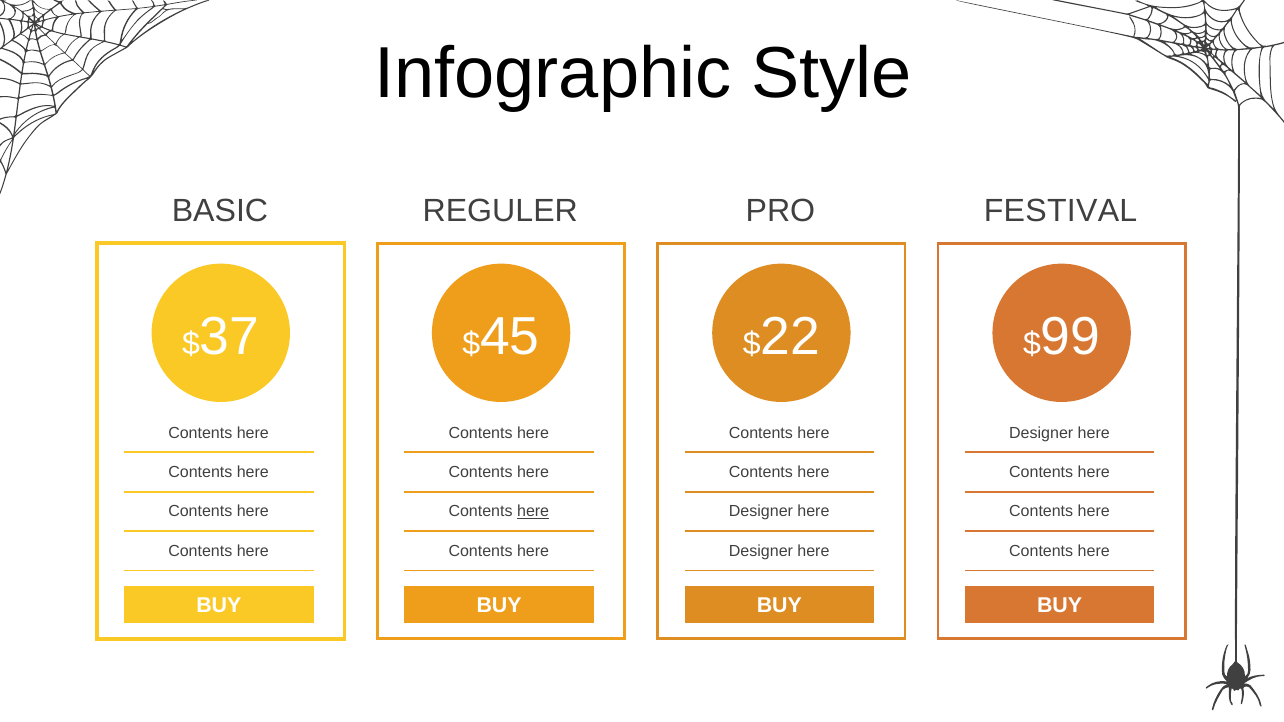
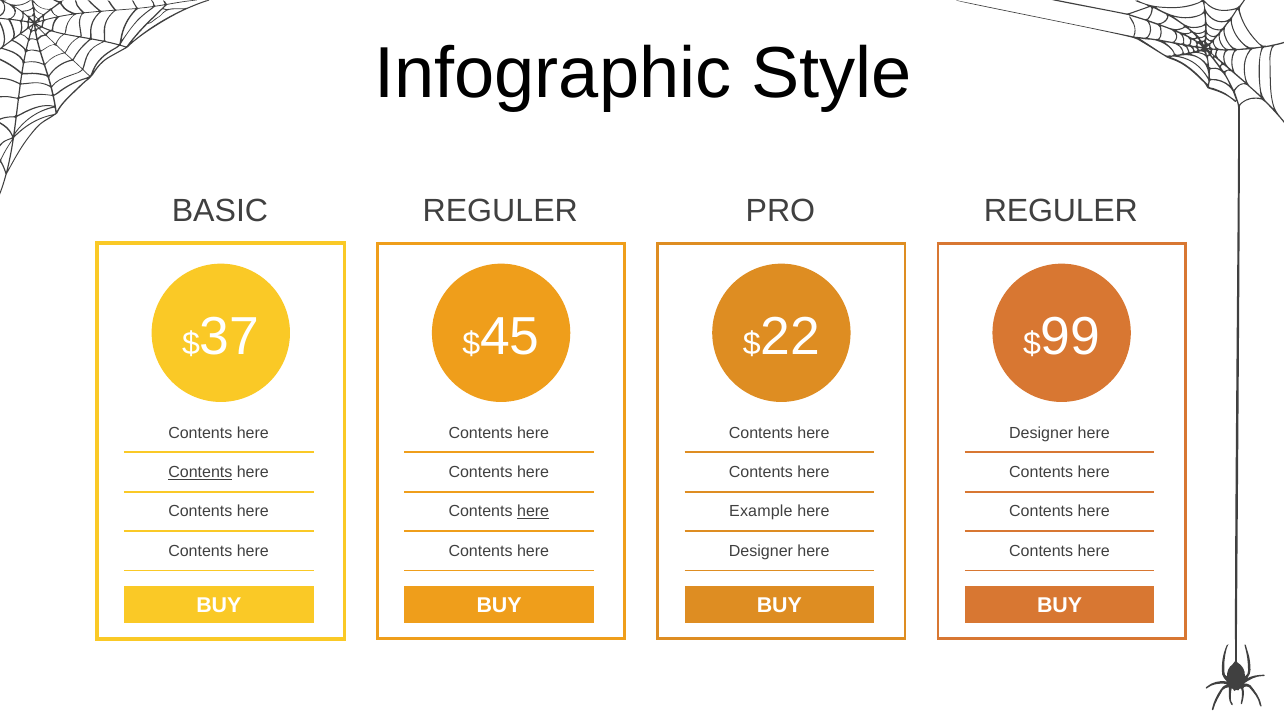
PRO FESTIVAL: FESTIVAL -> REGULER
Contents at (200, 472) underline: none -> present
Designer at (761, 512): Designer -> Example
